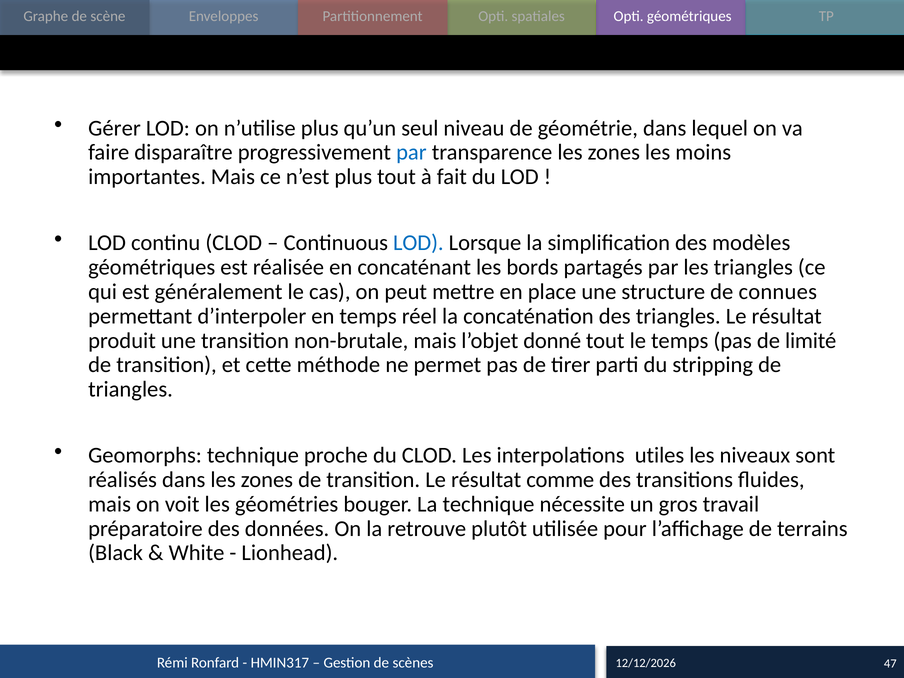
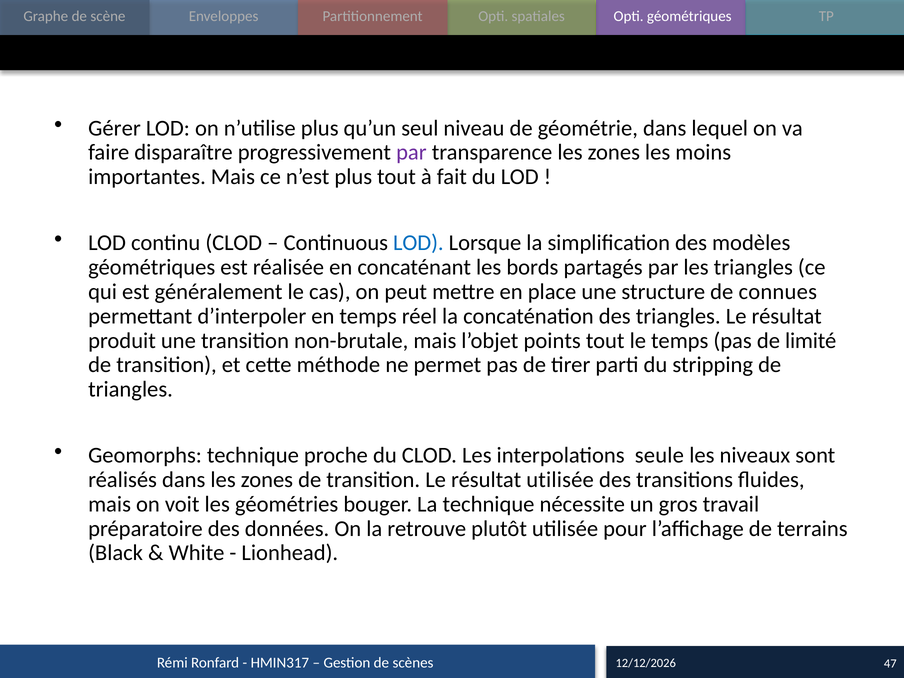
par at (411, 152) colour: blue -> purple
donné: donné -> points
utiles: utiles -> seule
résultat comme: comme -> utilisée
